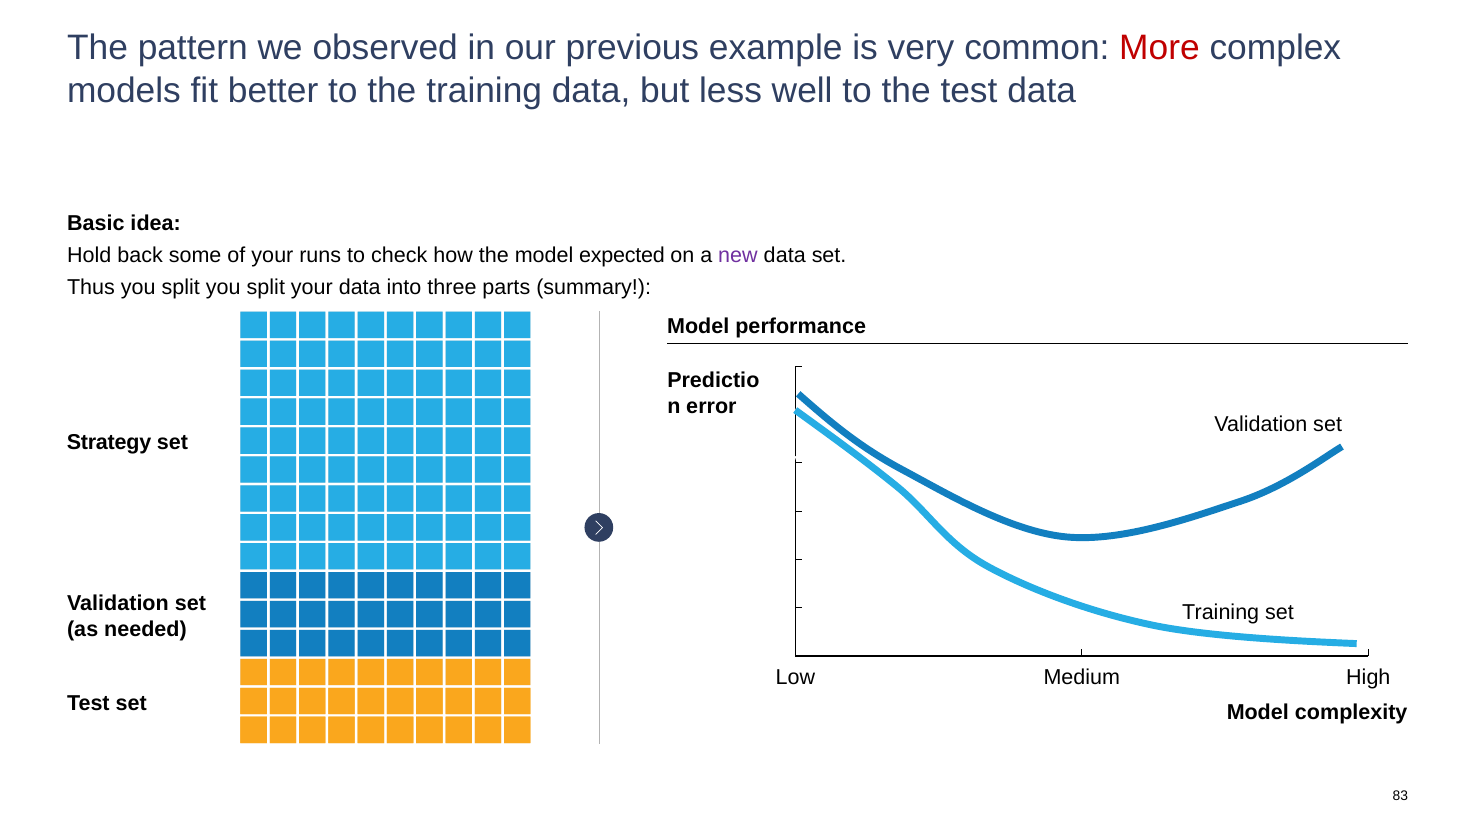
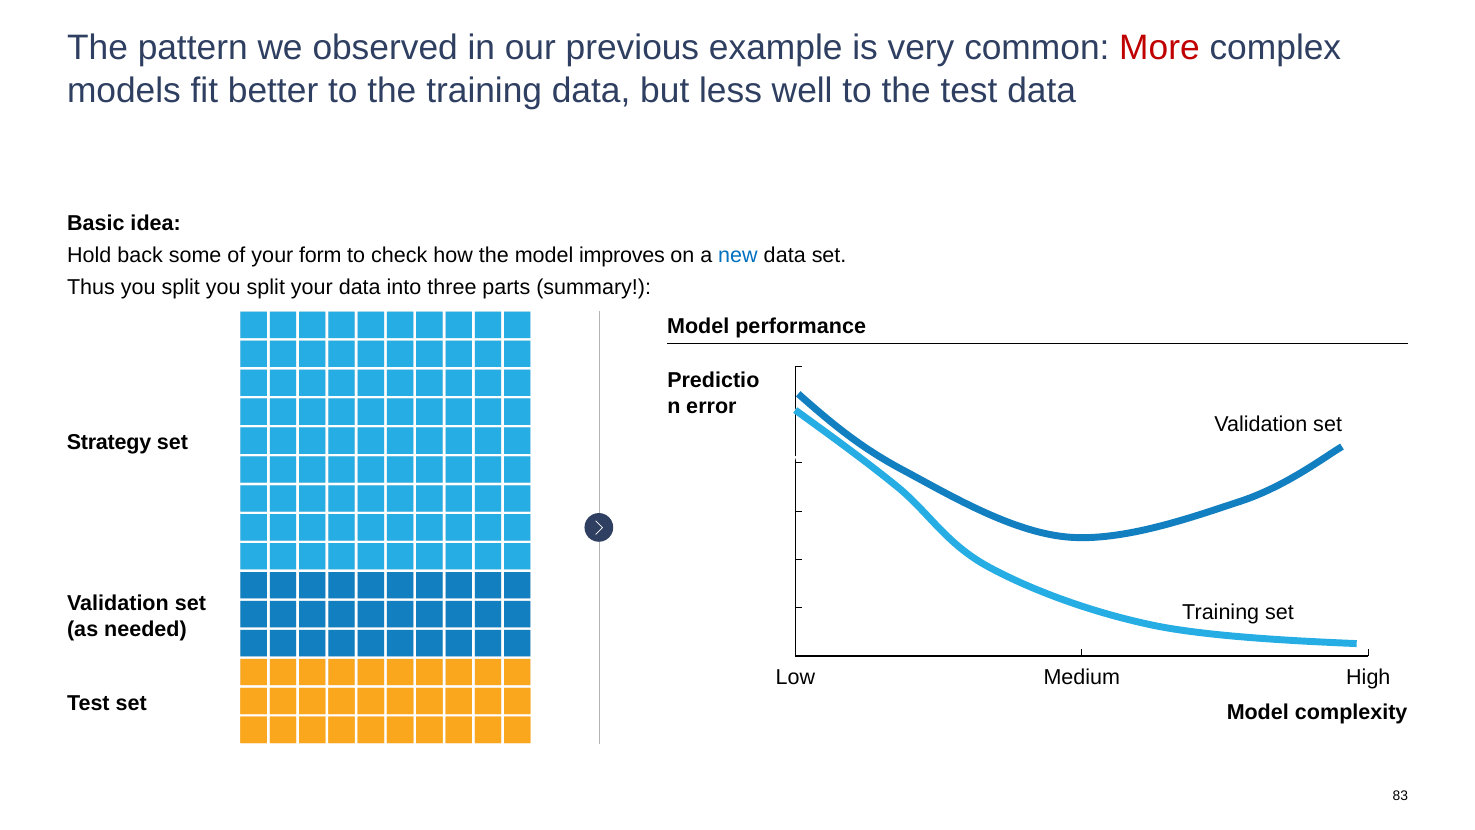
runs: runs -> form
expected: expected -> improves
new colour: purple -> blue
